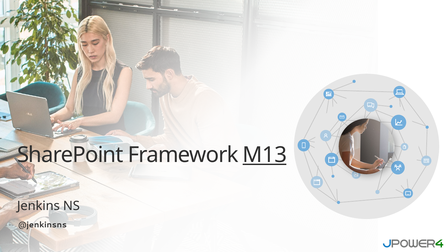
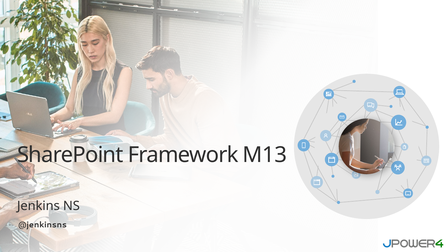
M13 underline: present -> none
